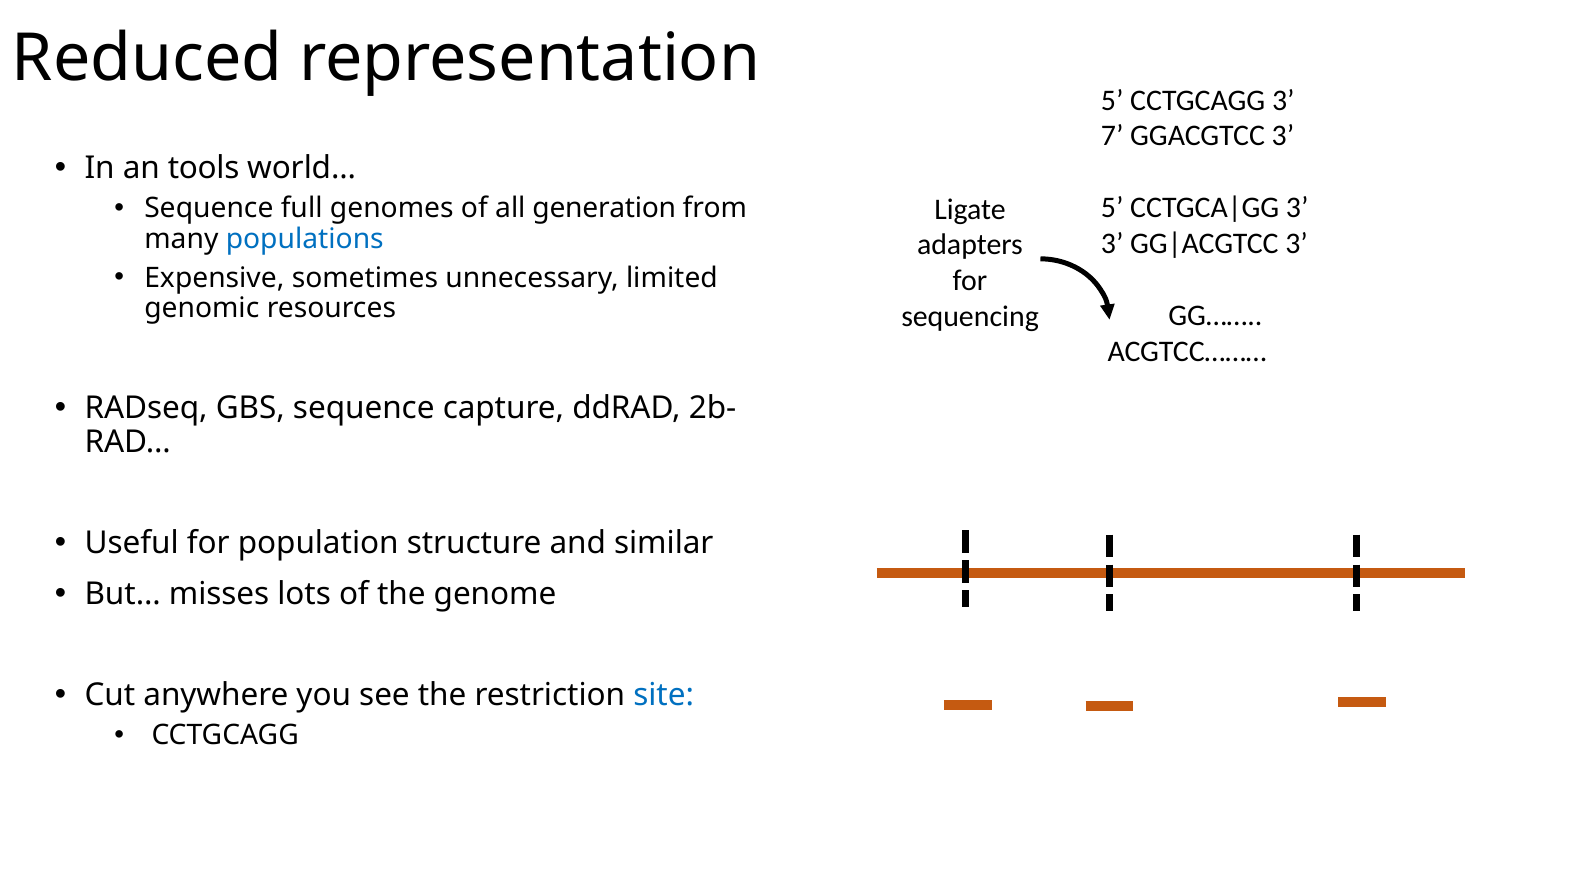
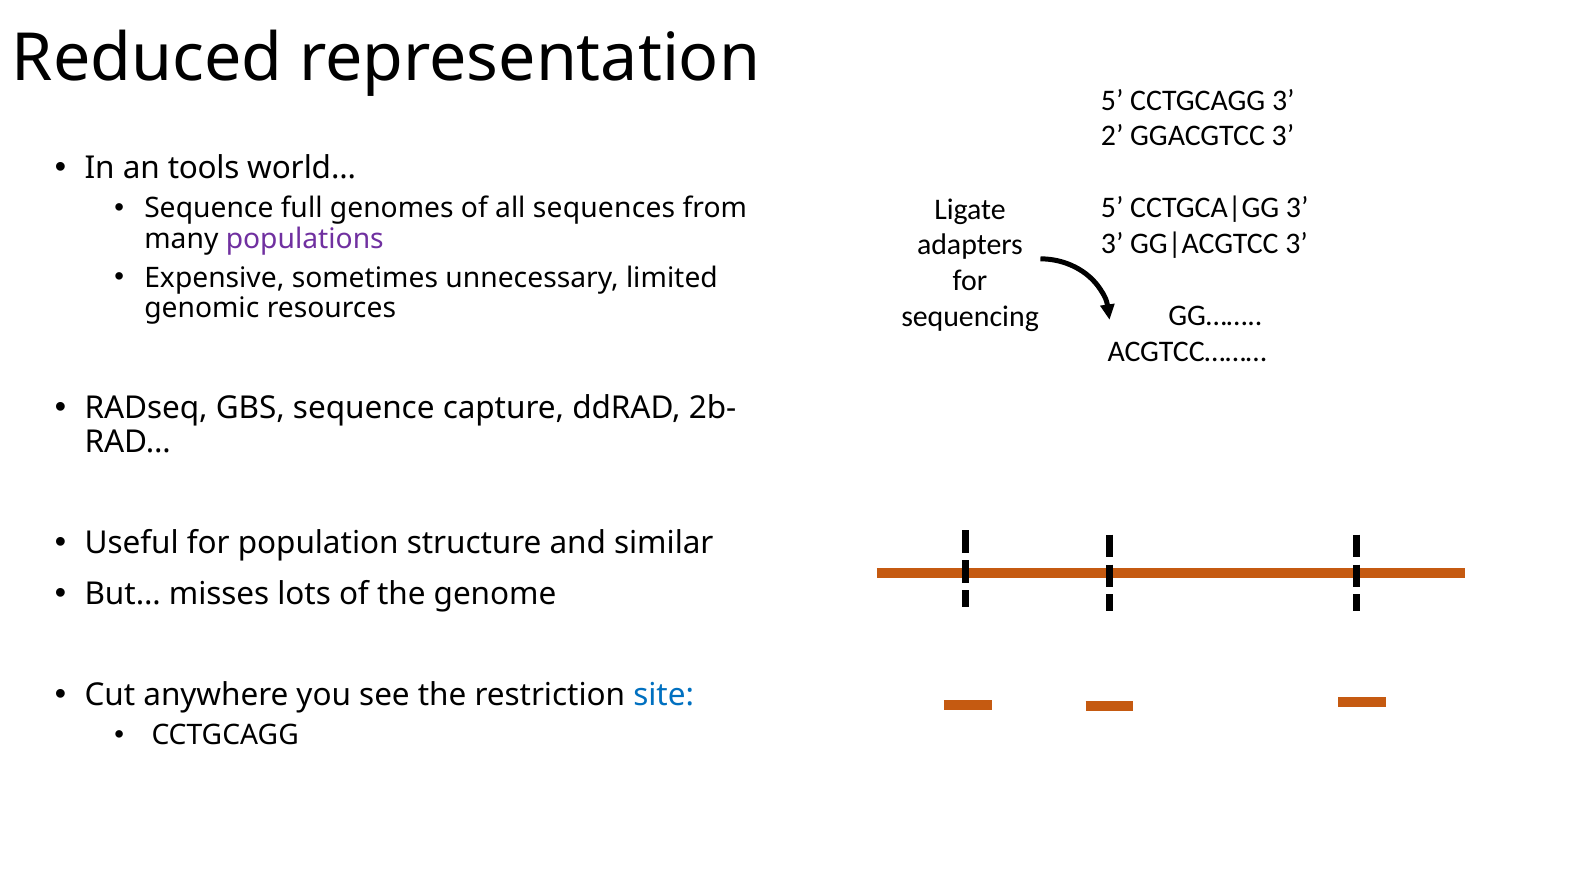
7: 7 -> 2
generation: generation -> sequences
populations colour: blue -> purple
